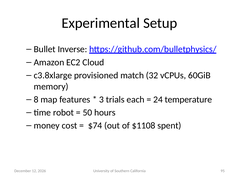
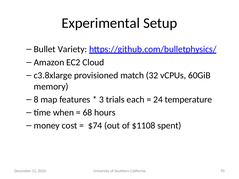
Inverse: Inverse -> Variety
robot: robot -> when
50: 50 -> 68
